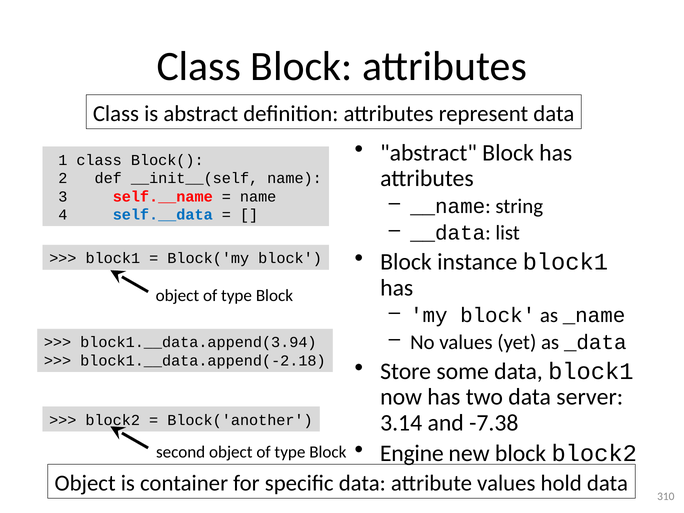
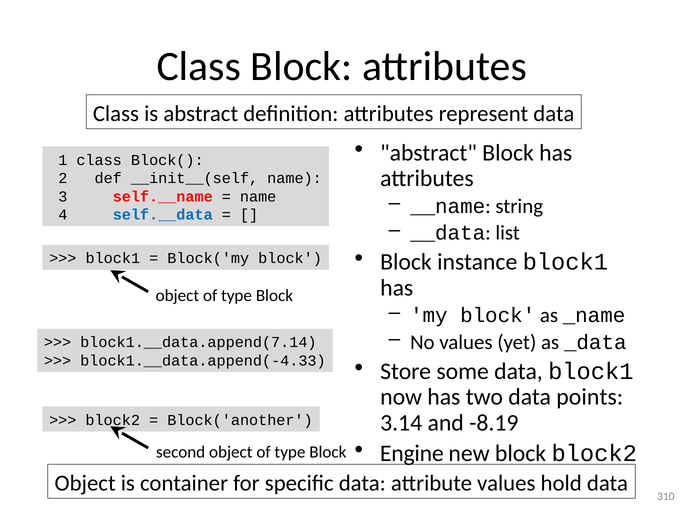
block1.__data.append(3.94: block1.__data.append(3.94 -> block1.__data.append(7.14
block1.__data.append(-2.18: block1.__data.append(-2.18 -> block1.__data.append(-4.33
server: server -> points
-7.38: -7.38 -> -8.19
